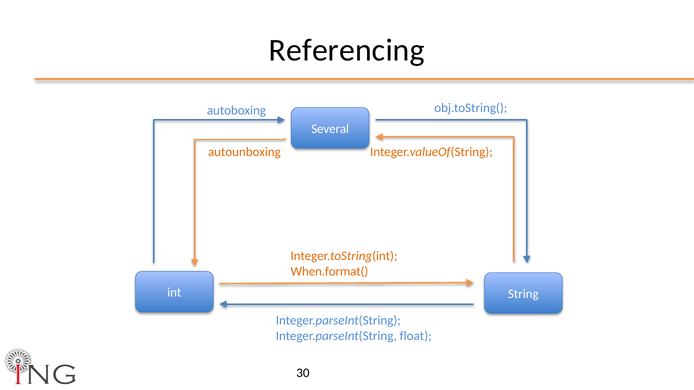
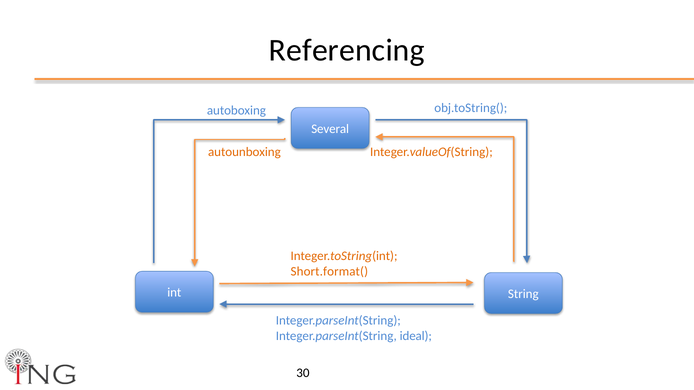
When.format(: When.format( -> Short.format(
float: float -> ideal
